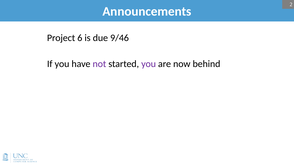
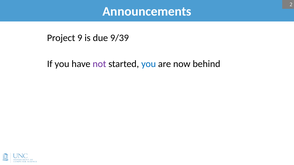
6: 6 -> 9
9/46: 9/46 -> 9/39
you at (149, 64) colour: purple -> blue
